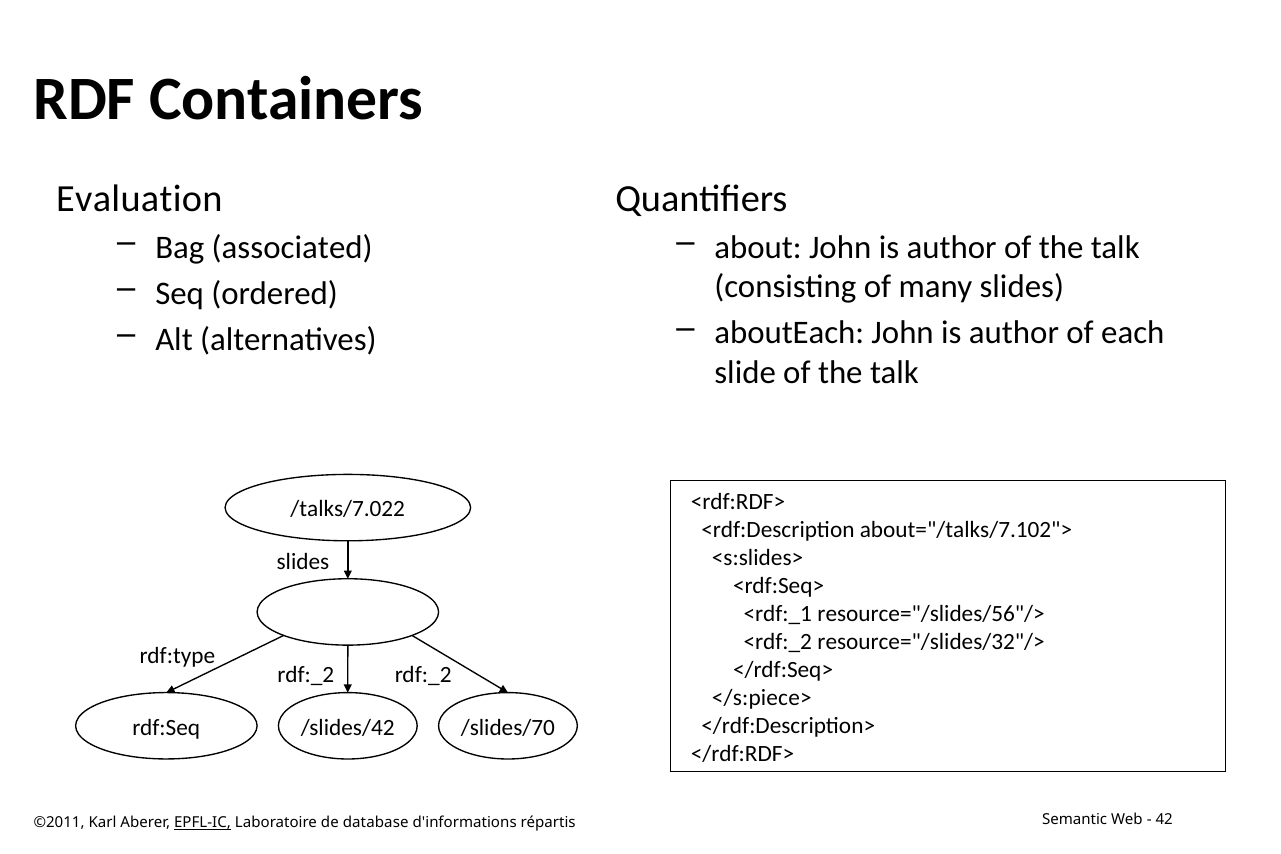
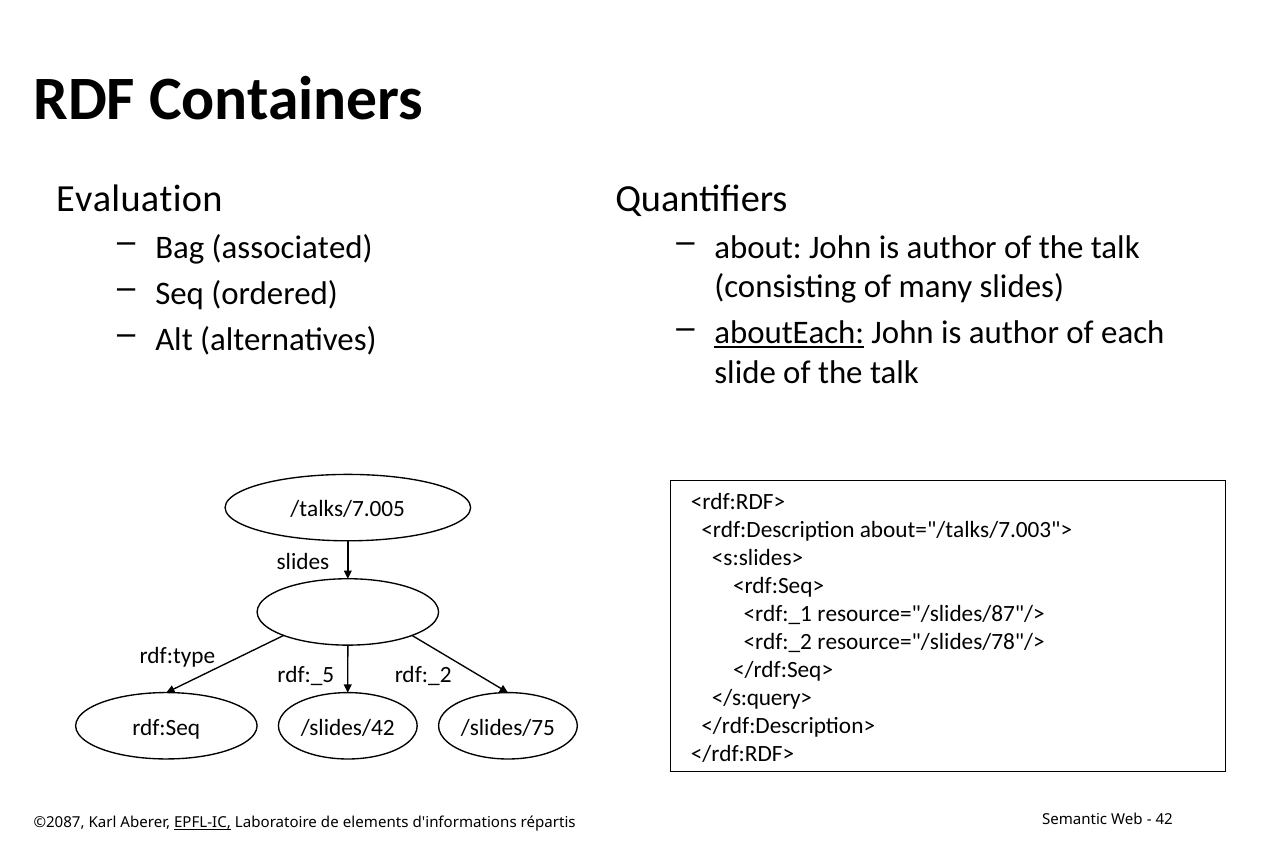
aboutEach underline: none -> present
/talks/7.022: /talks/7.022 -> /talks/7.005
about="/talks/7.102">: about="/talks/7.102"> -> about="/talks/7.003">
resource="/slides/56"/>: resource="/slides/56"/> -> resource="/slides/87"/>
resource="/slides/32"/>: resource="/slides/32"/> -> resource="/slides/78"/>
rdf:_2 at (306, 675): rdf:_2 -> rdf:_5
</s:piece>: </s:piece> -> </s:query>
/slides/70: /slides/70 -> /slides/75
©2011: ©2011 -> ©2087
database: database -> elements
